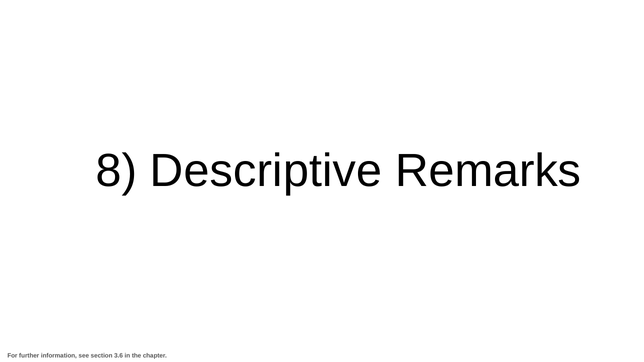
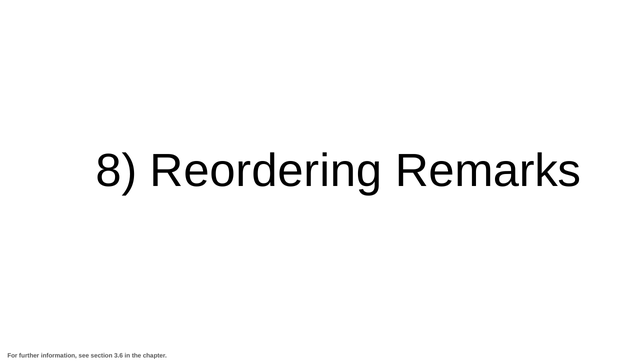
Descriptive: Descriptive -> Reordering
